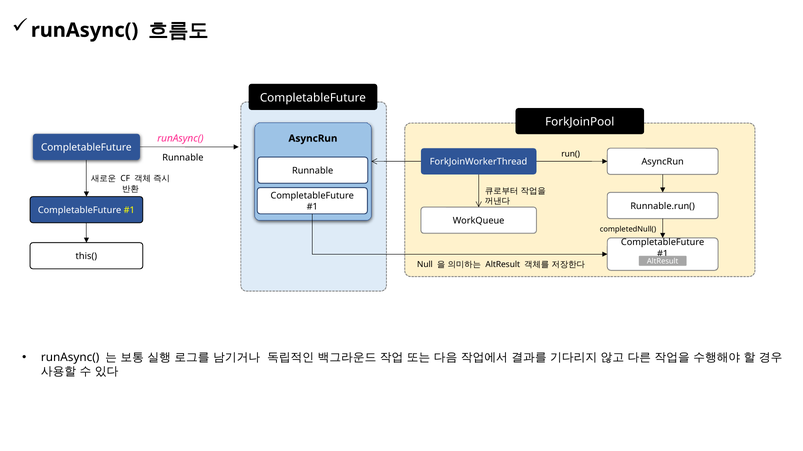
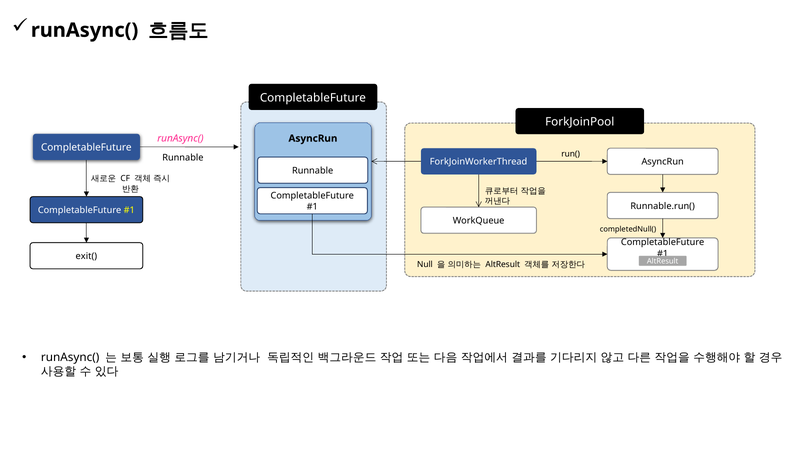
this(: this( -> exit(
